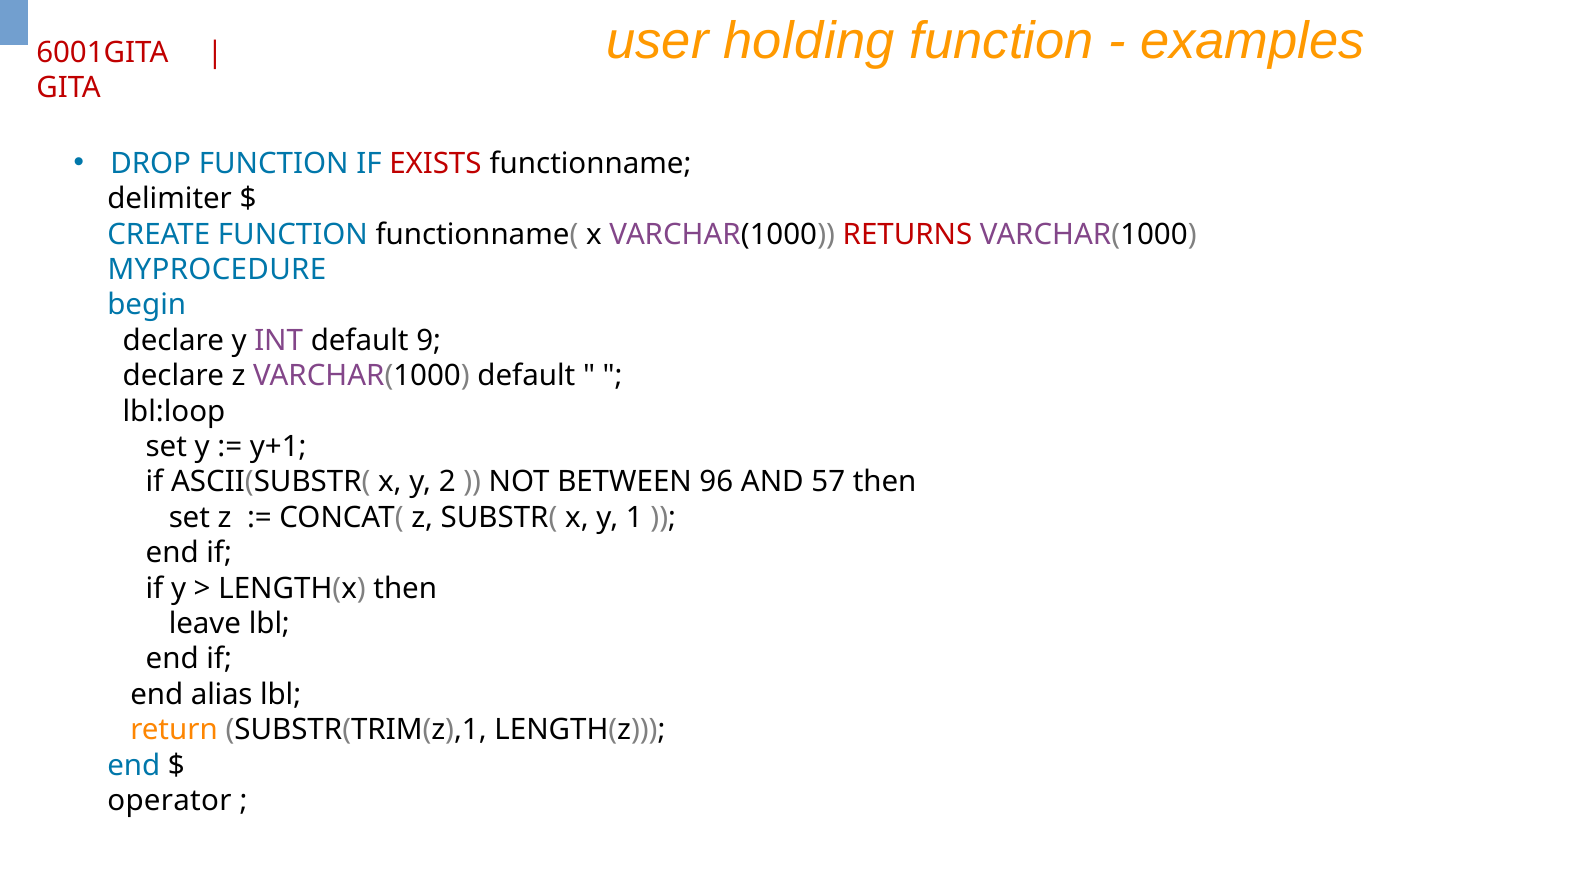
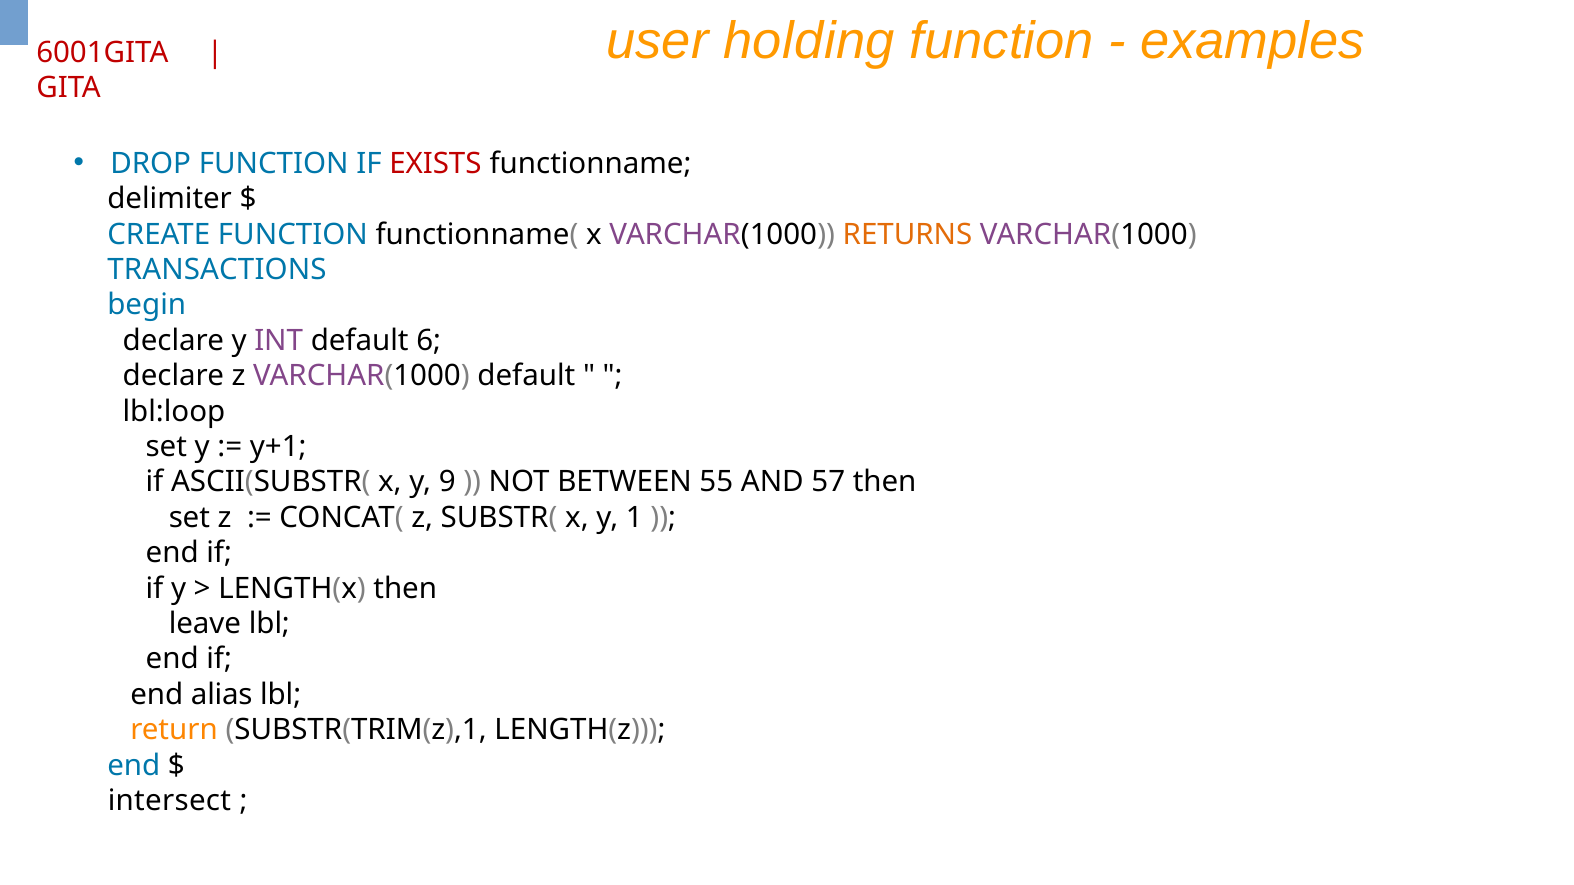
RETURNS colour: red -> orange
MYPROCEDURE: MYPROCEDURE -> TRANSACTIONS
9: 9 -> 6
2: 2 -> 9
96: 96 -> 55
operator: operator -> intersect
